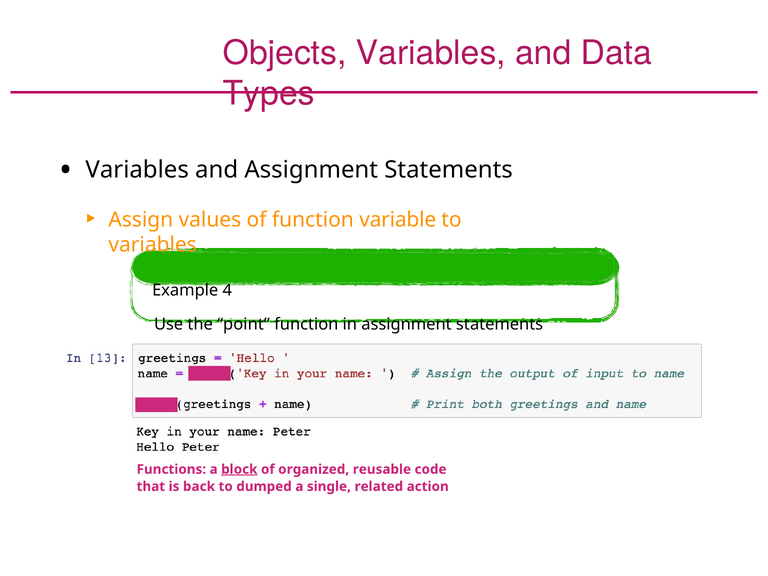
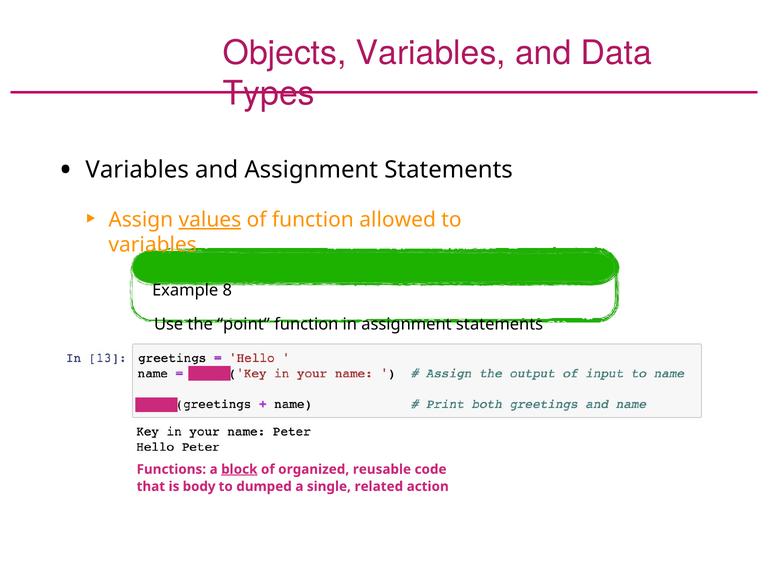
values underline: none -> present
variable: variable -> allowed
4: 4 -> 8
back: back -> body
